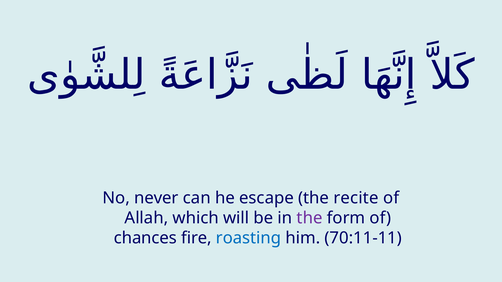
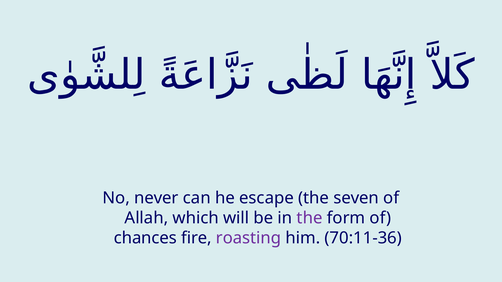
recite: recite -> seven
roasting colour: blue -> purple
70:11-11: 70:11-11 -> 70:11-36
